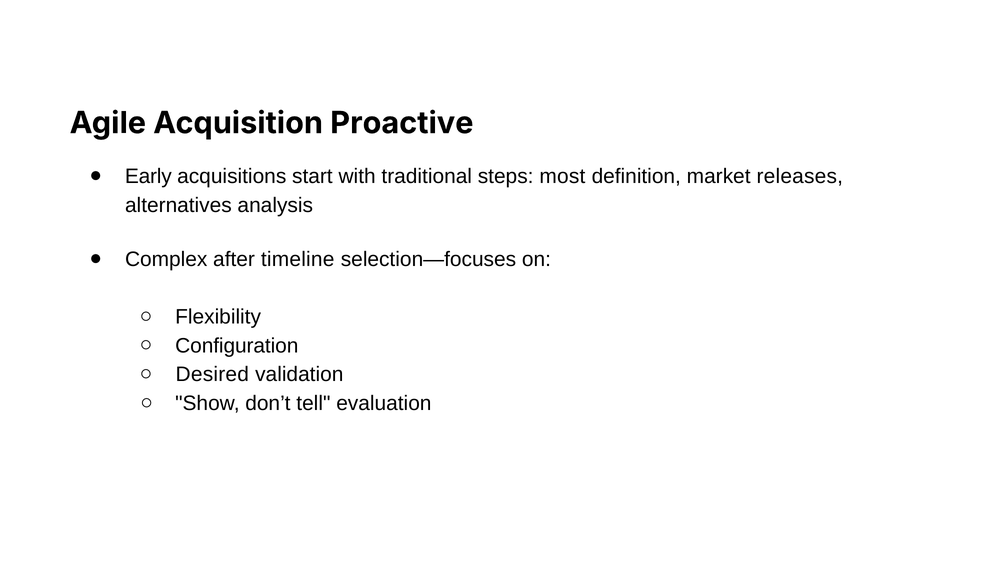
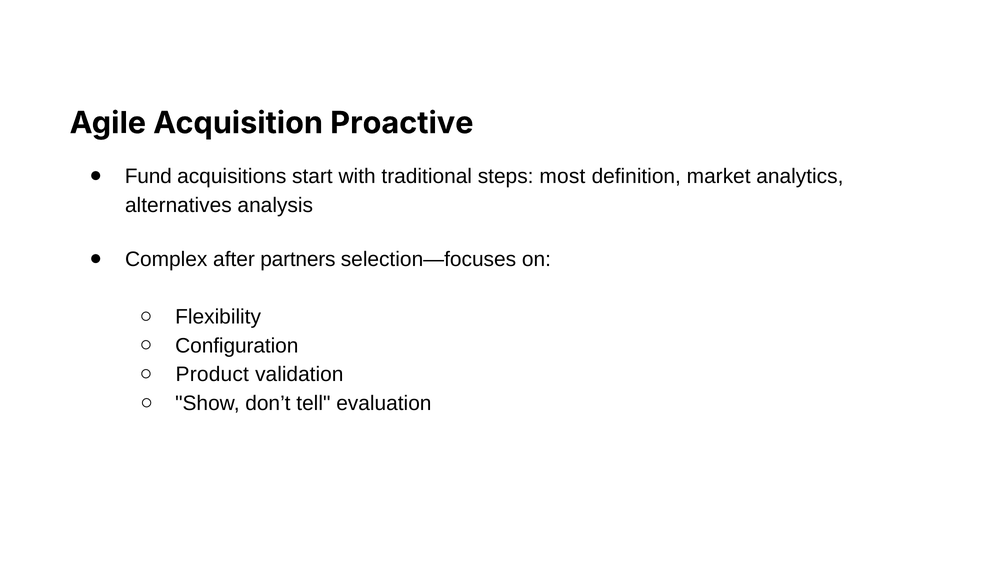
Early: Early -> Fund
releases: releases -> analytics
timeline: timeline -> partners
Desired: Desired -> Product
